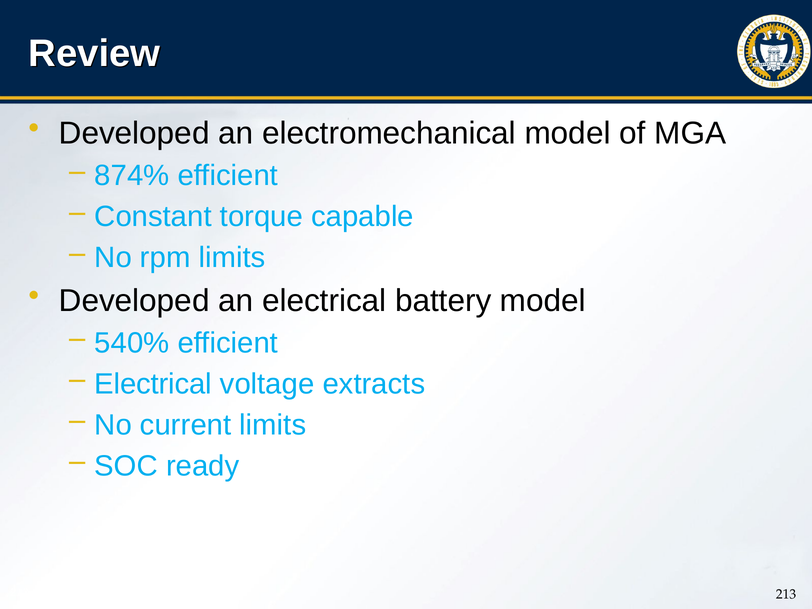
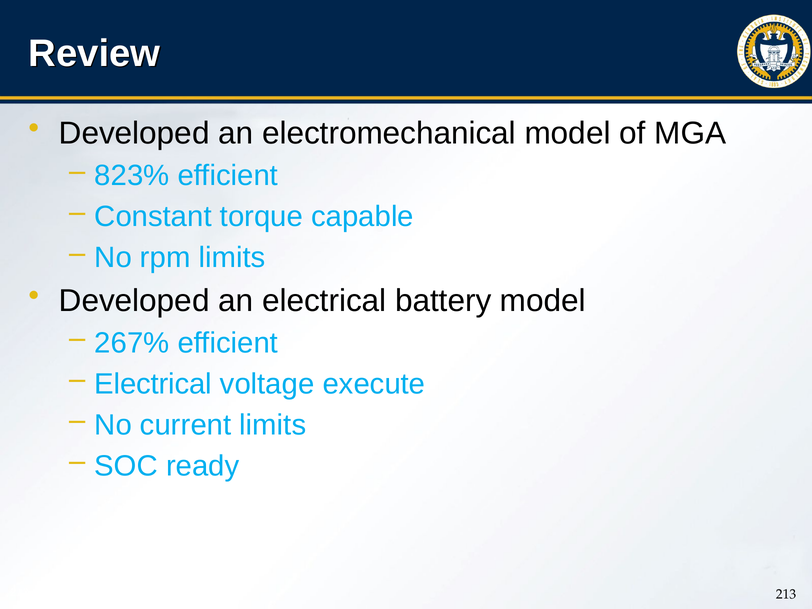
874%: 874% -> 823%
540%: 540% -> 267%
extracts: extracts -> execute
